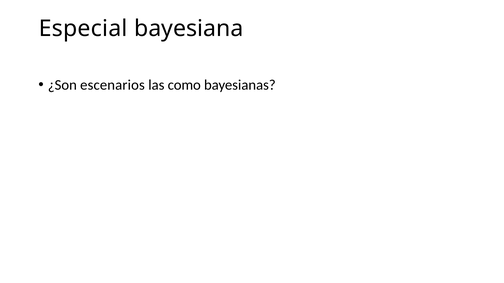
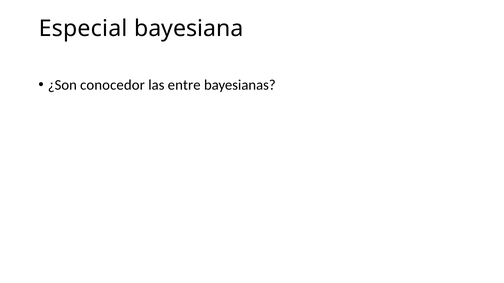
escenarios: escenarios -> conocedor
como: como -> entre
